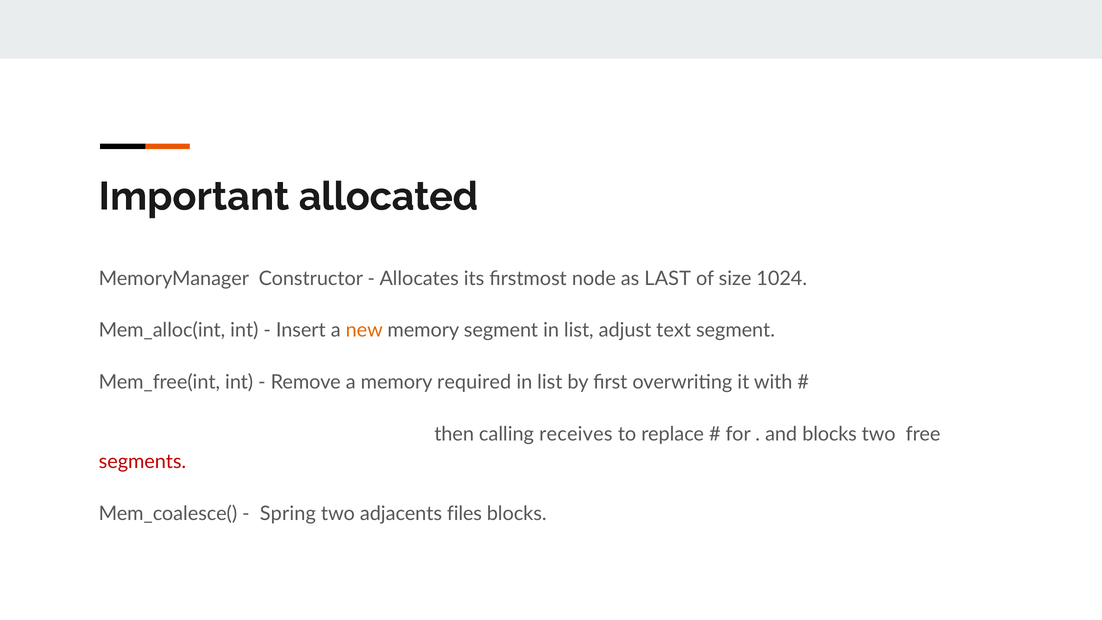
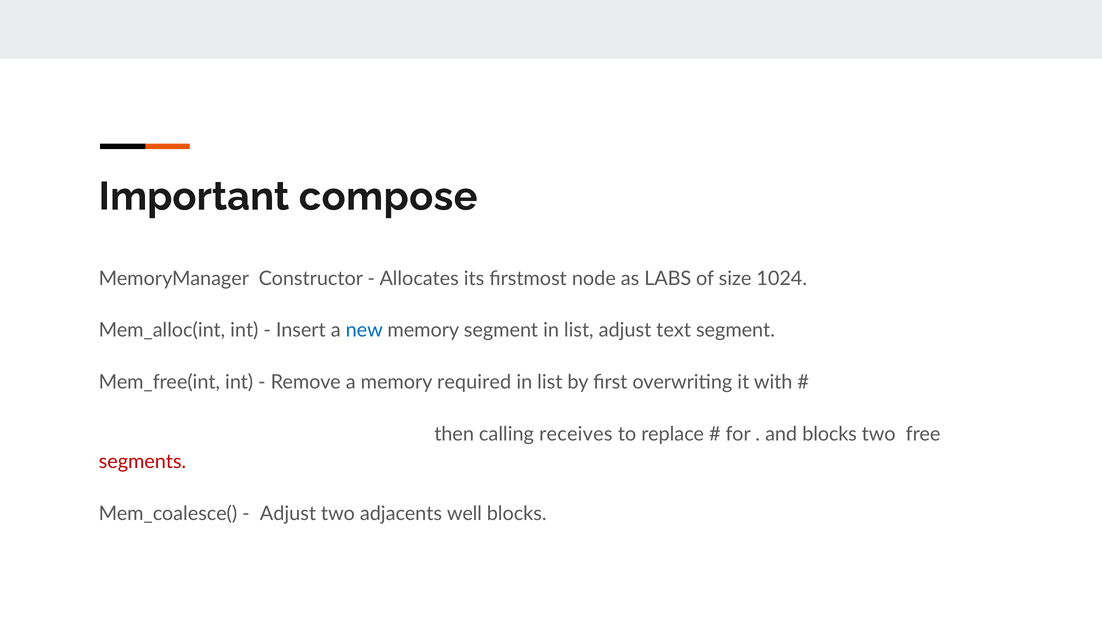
allocated: allocated -> compose
LAST: LAST -> LABS
new colour: orange -> blue
Spring at (288, 514): Spring -> Adjust
files: files -> well
